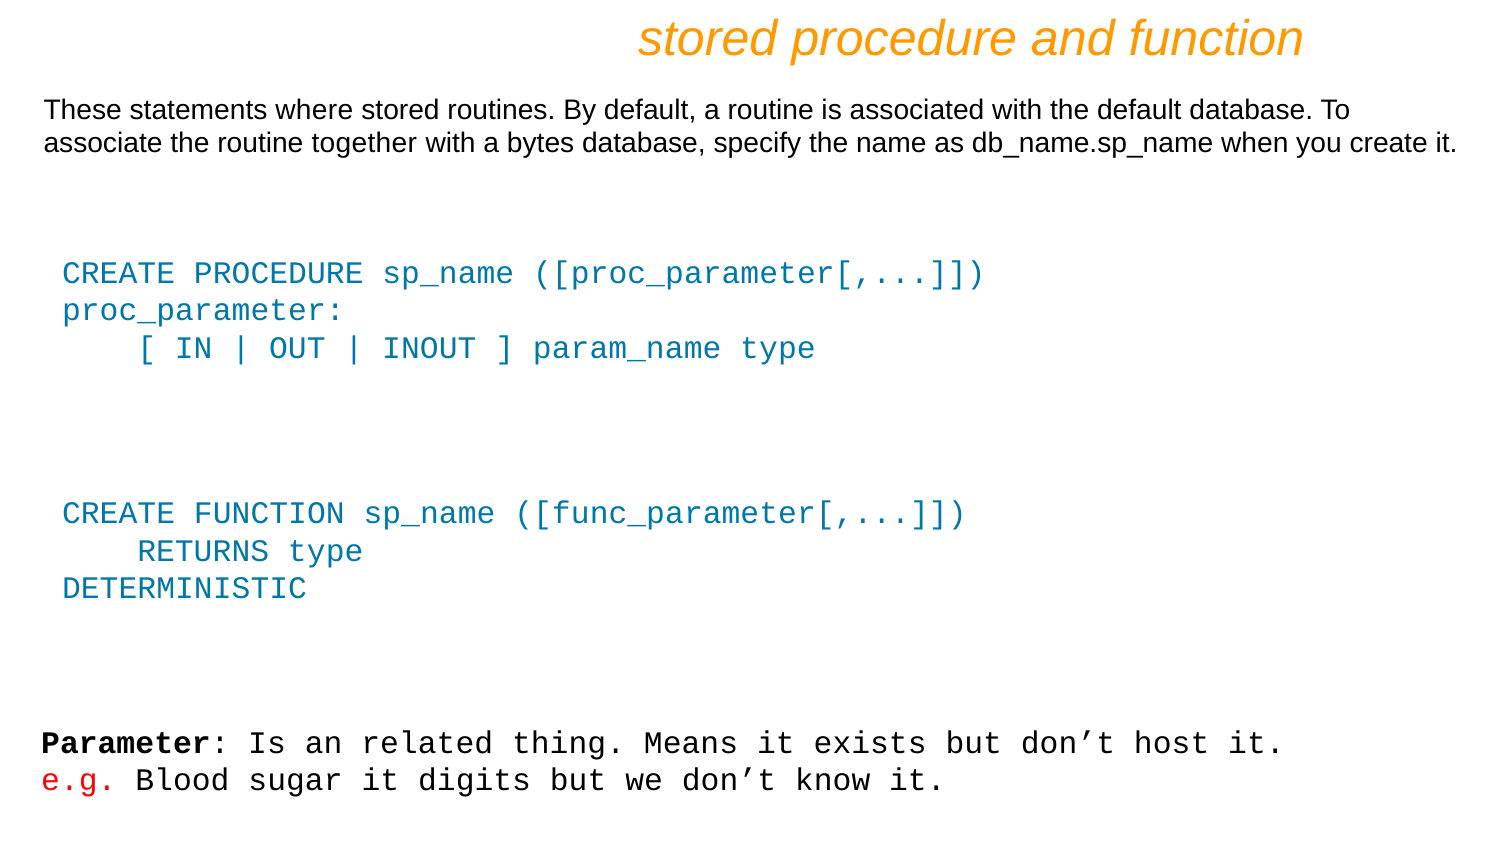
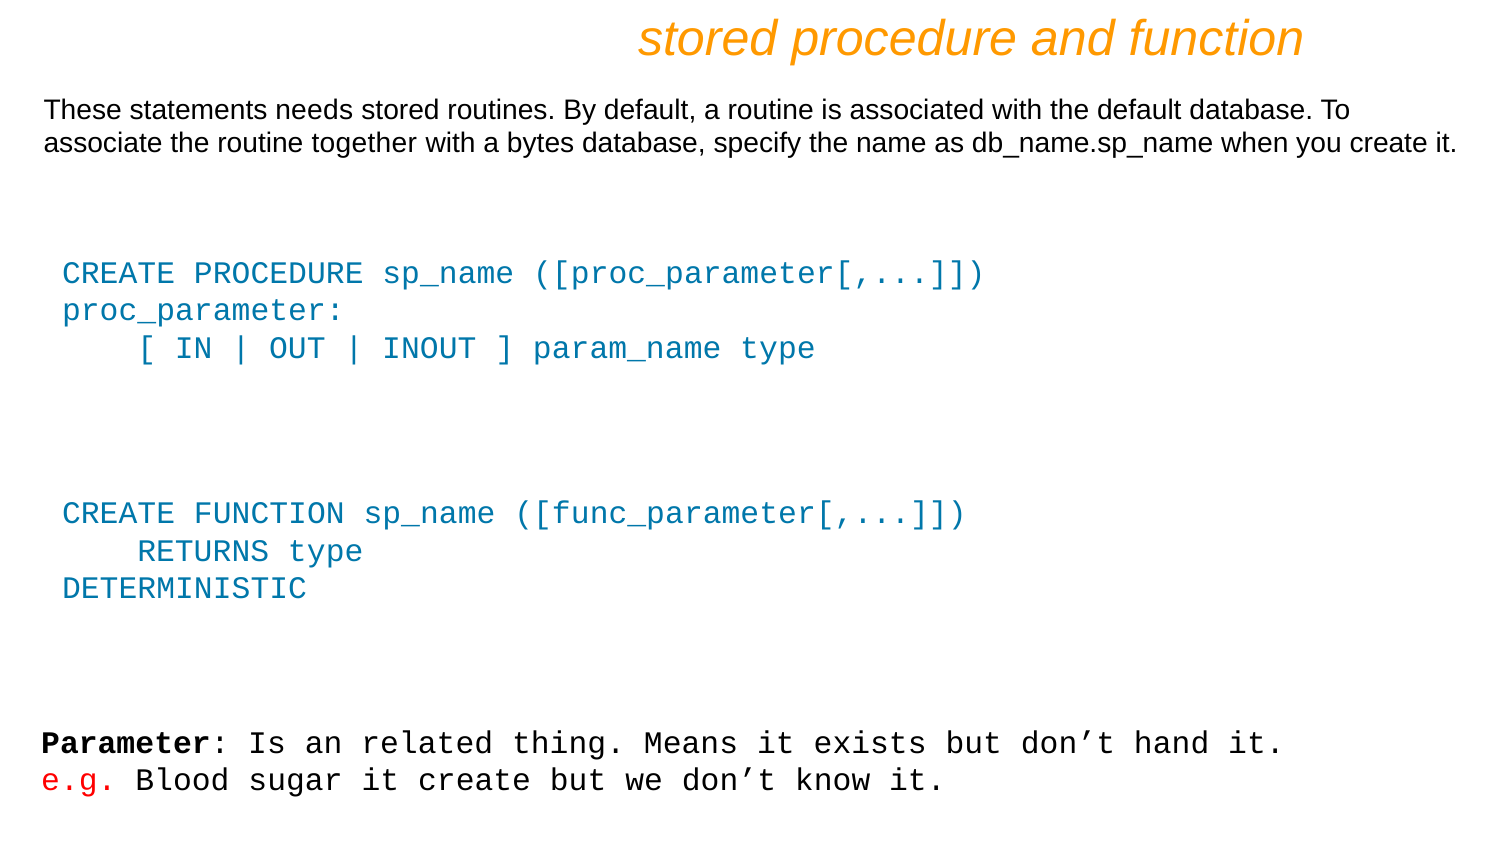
where: where -> needs
host: host -> hand
sugar it digits: digits -> create
